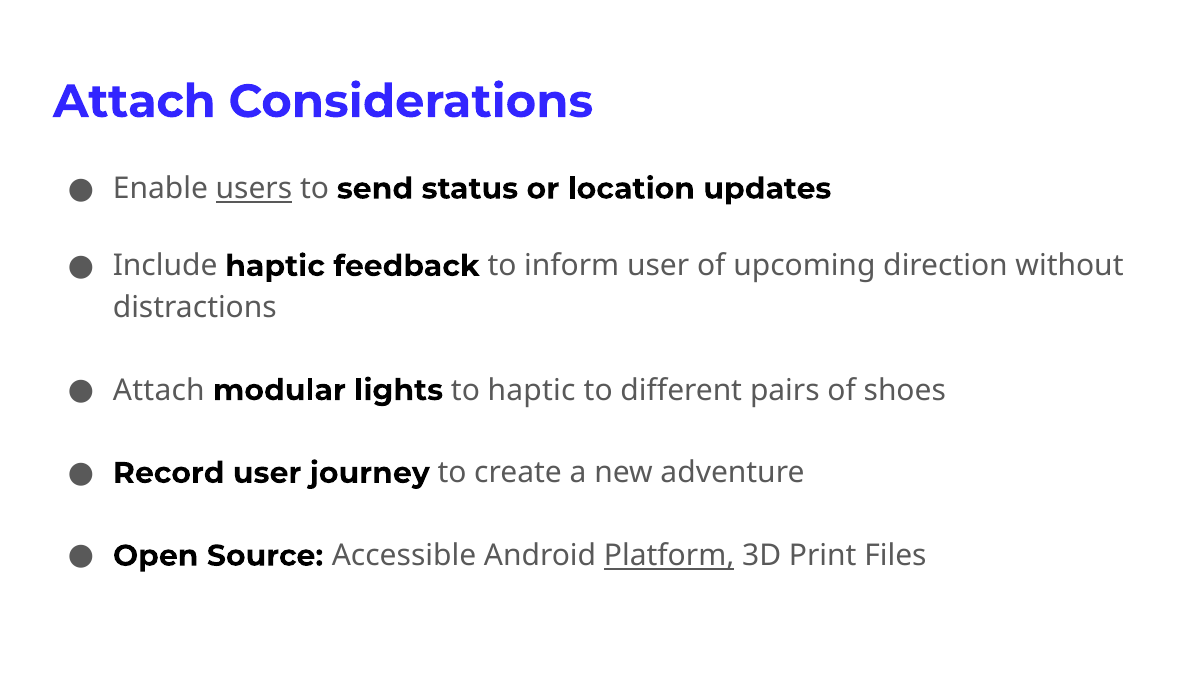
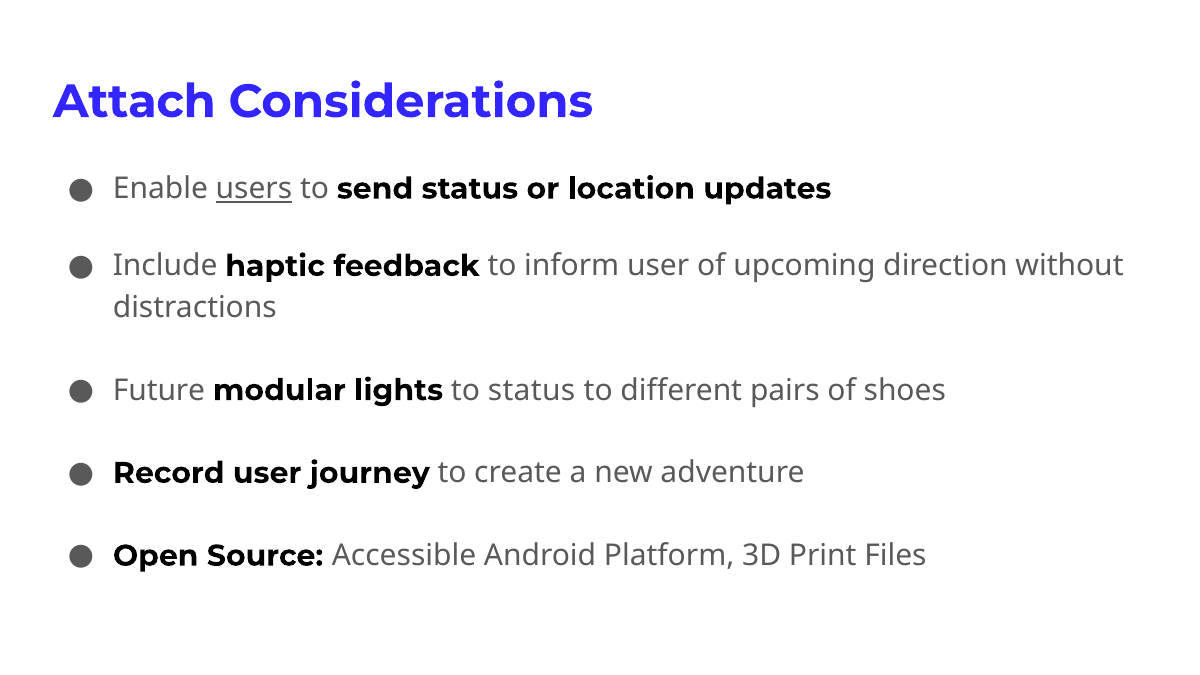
Attach at (159, 390): Attach -> Future
to haptic: haptic -> status
Platform underline: present -> none
